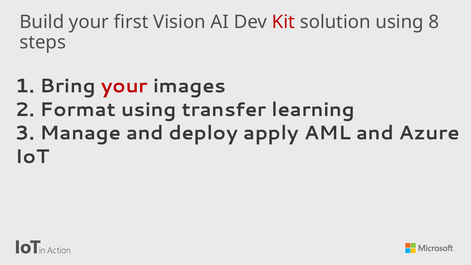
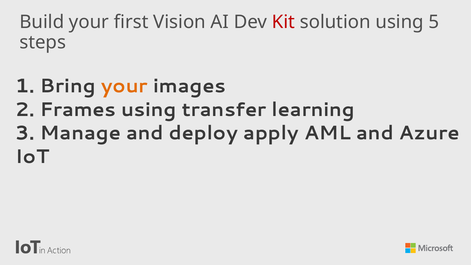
8: 8 -> 5
your at (124, 86) colour: red -> orange
Format: Format -> Frames
